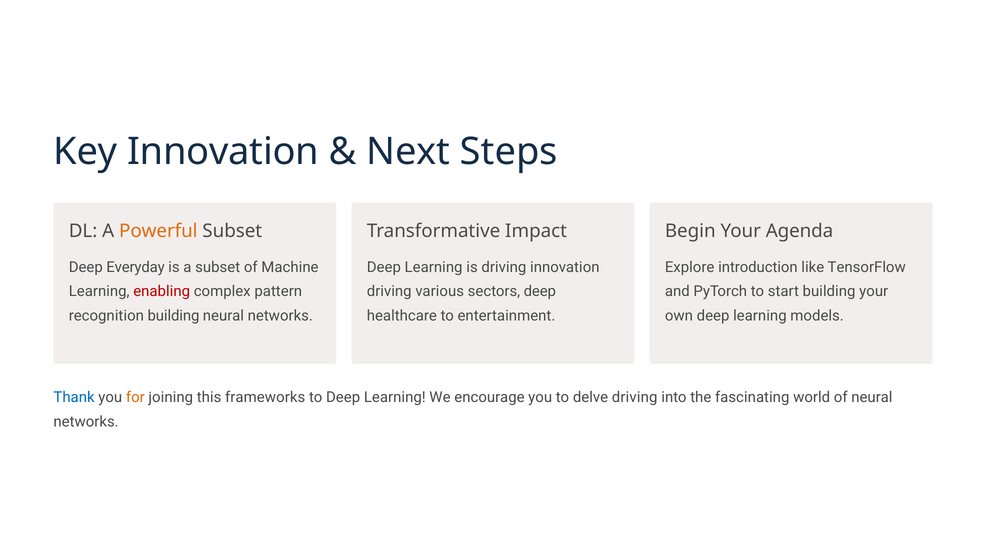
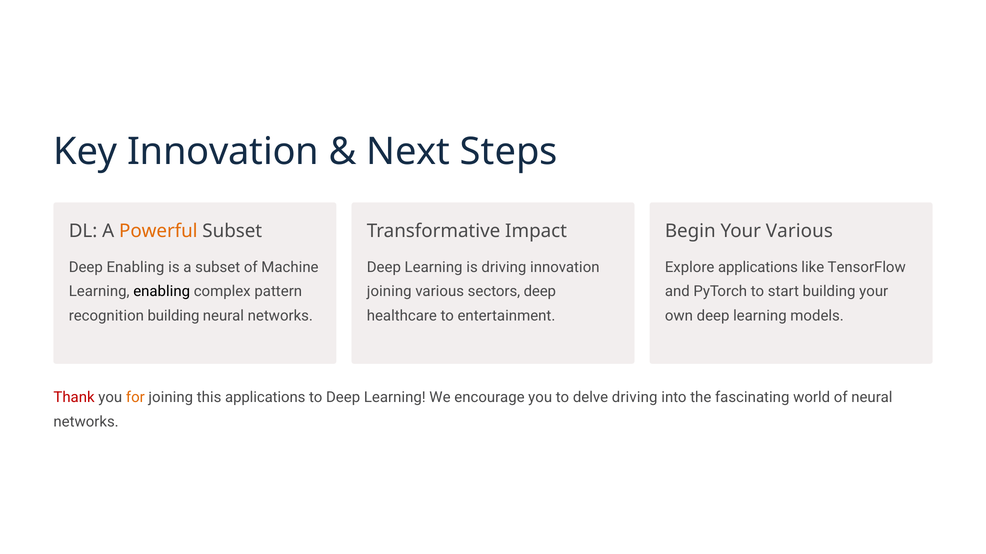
Your Agenda: Agenda -> Various
Deep Everyday: Everyday -> Enabling
Explore introduction: introduction -> applications
enabling at (162, 292) colour: red -> black
driving at (389, 292): driving -> joining
Thank colour: blue -> red
this frameworks: frameworks -> applications
